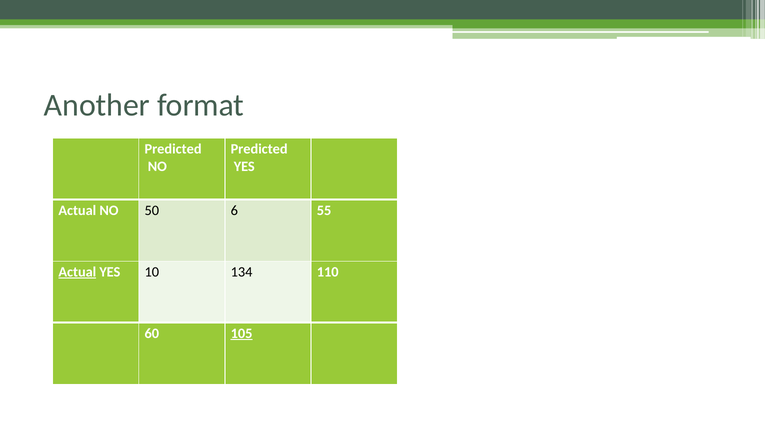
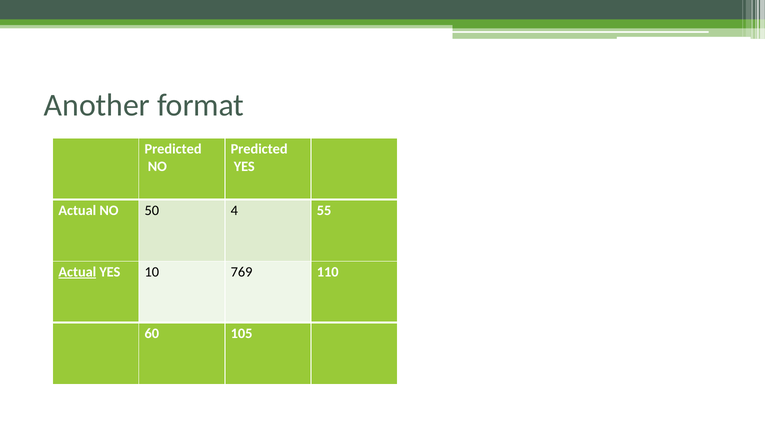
6: 6 -> 4
134: 134 -> 769
105 underline: present -> none
